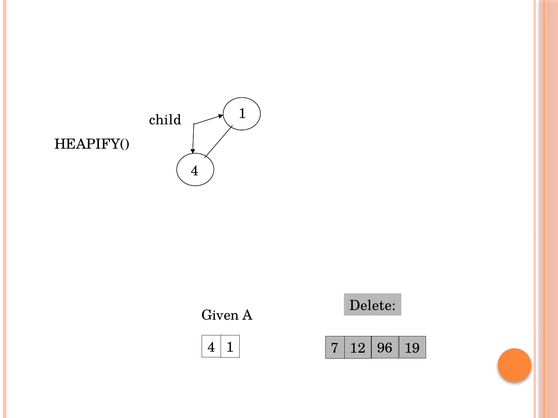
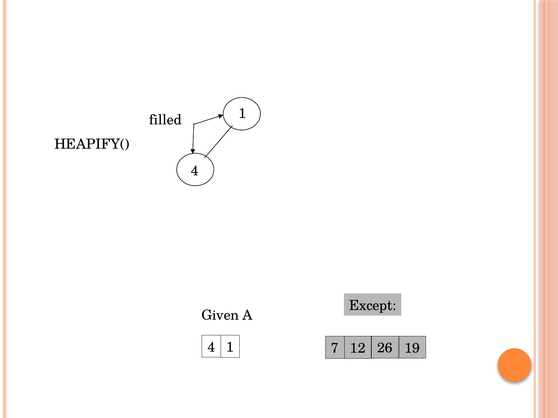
child: child -> filled
Delete: Delete -> Except
96: 96 -> 26
